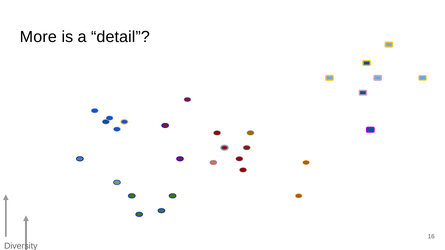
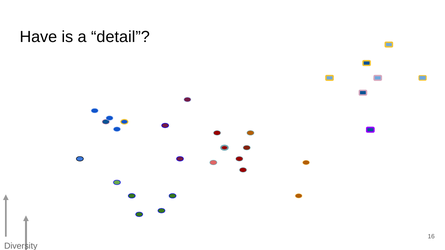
More: More -> Have
